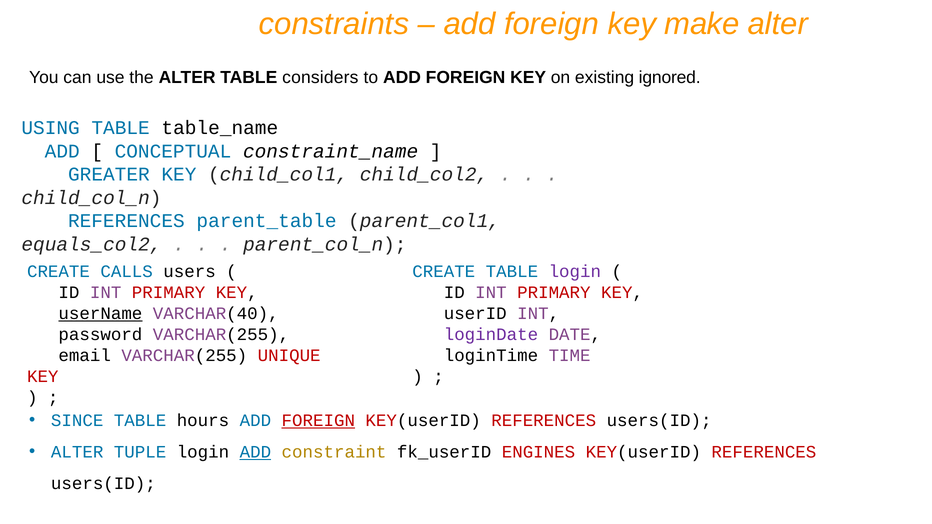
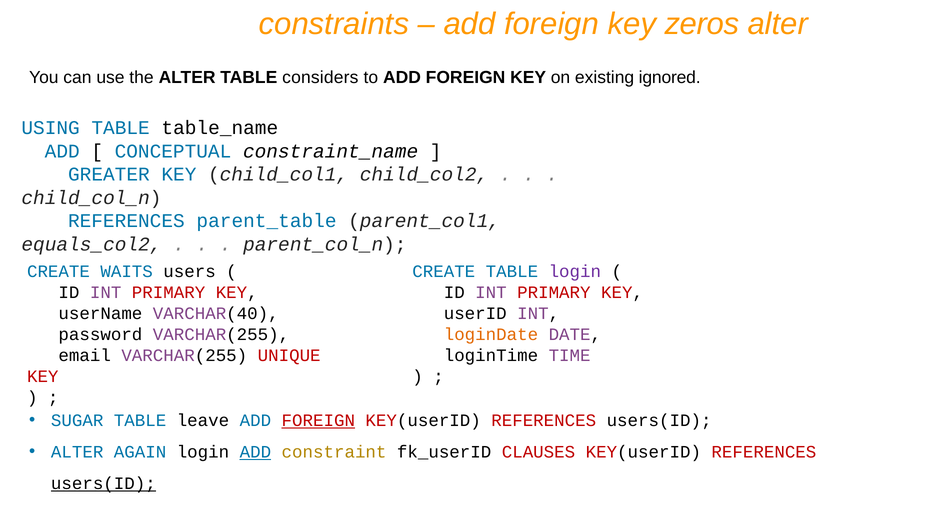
make: make -> zeros
CALLS: CALLS -> WAITS
userName underline: present -> none
loginDate colour: purple -> orange
SINCE: SINCE -> SUGAR
hours: hours -> leave
TUPLE: TUPLE -> AGAIN
ENGINES: ENGINES -> CLAUSES
users(ID at (103, 484) underline: none -> present
